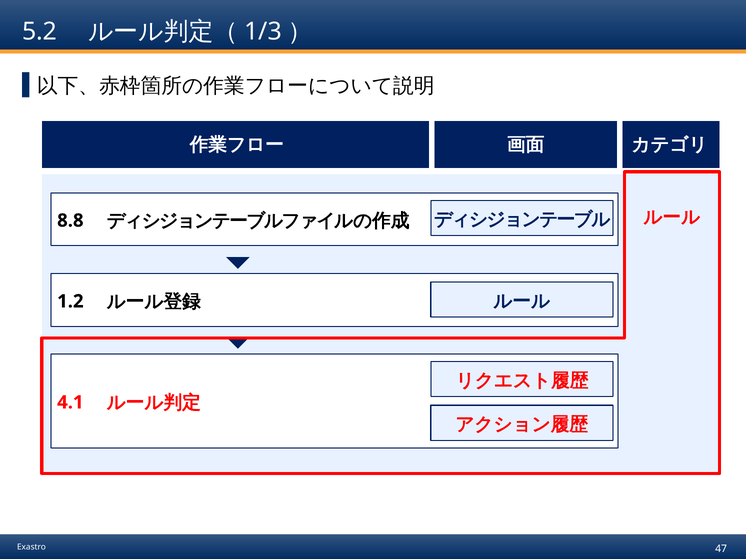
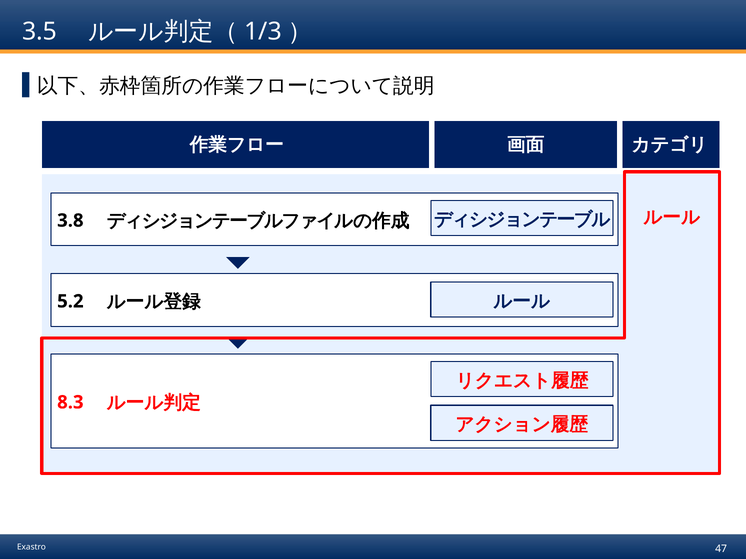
5.2: 5.2 -> 3.5
8.8: 8.8 -> 3.8
1.2: 1.2 -> 5.2
4.1: 4.1 -> 8.3
